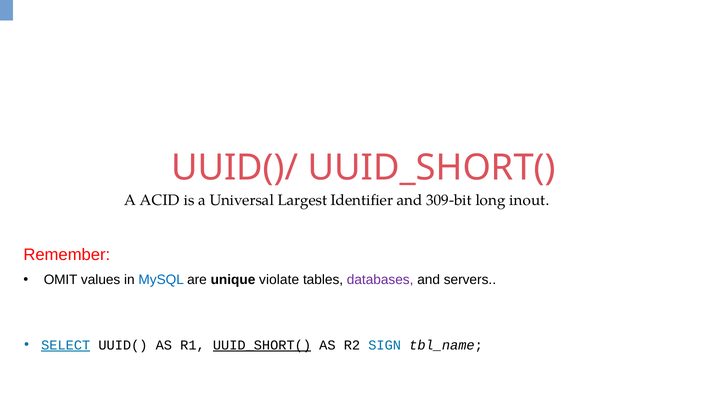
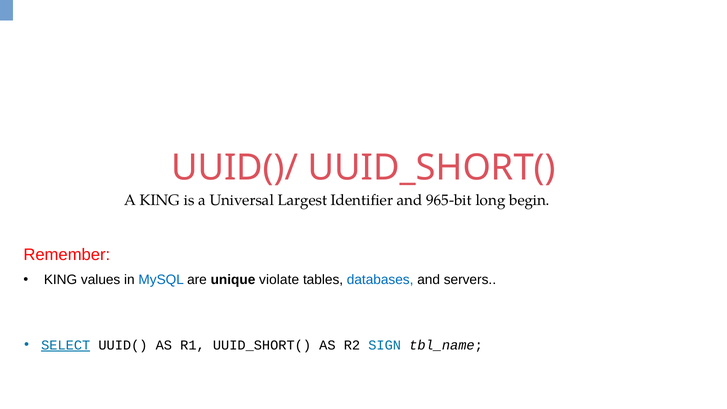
A ACID: ACID -> KING
309-bit: 309-bit -> 965-bit
inout: inout -> begin
OMIT at (61, 280): OMIT -> KING
databases colour: purple -> blue
UUID_SHORT( at (262, 345) underline: present -> none
